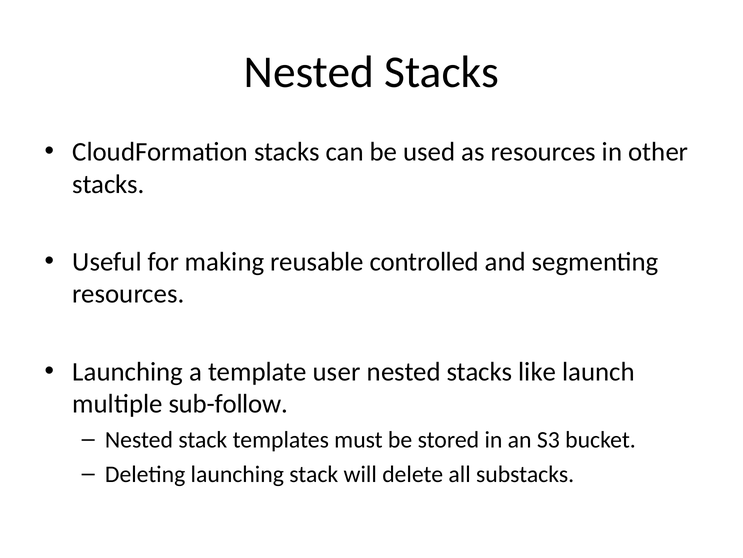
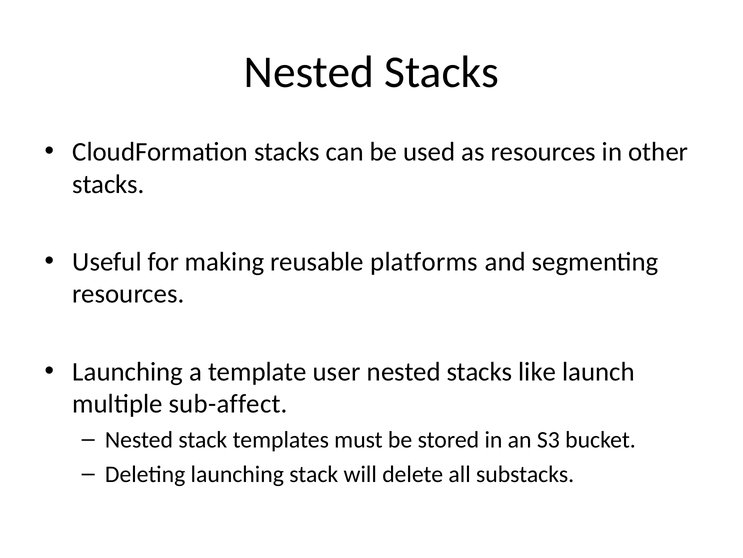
controlled: controlled -> platforms
sub-follow: sub-follow -> sub-affect
